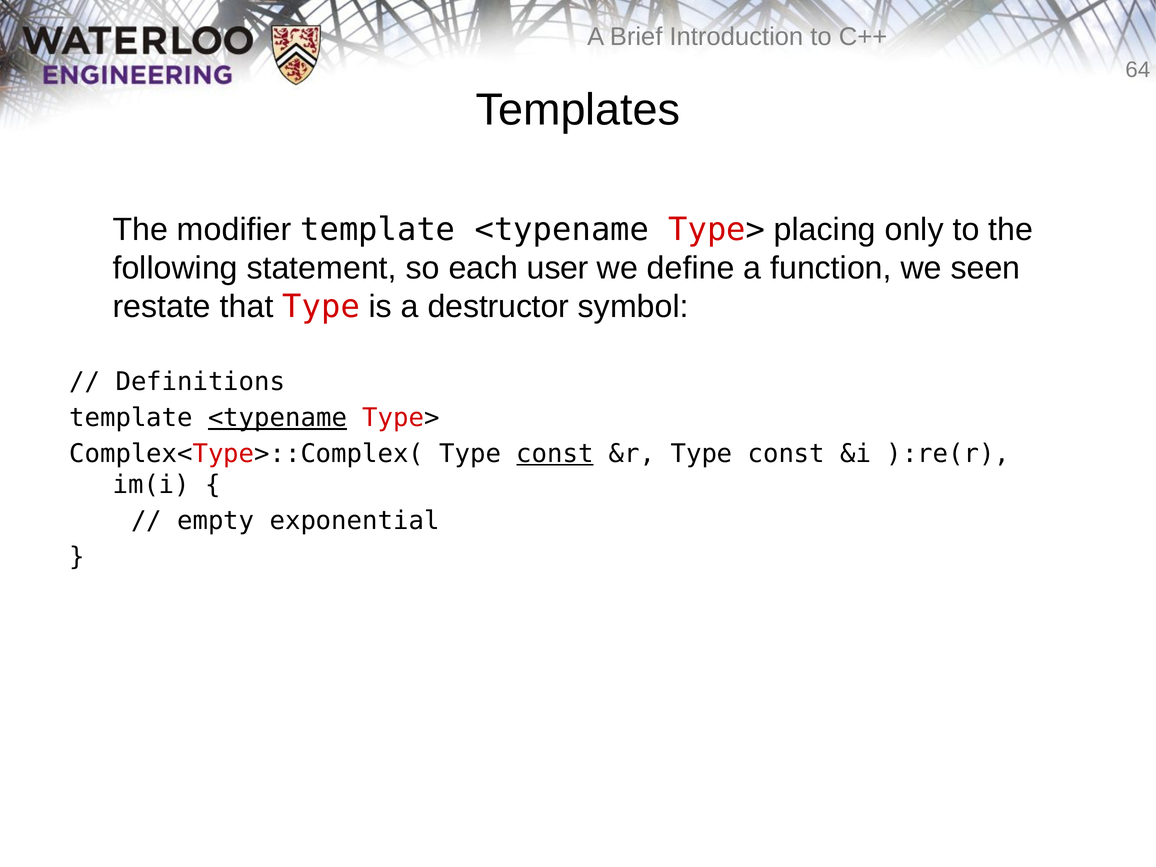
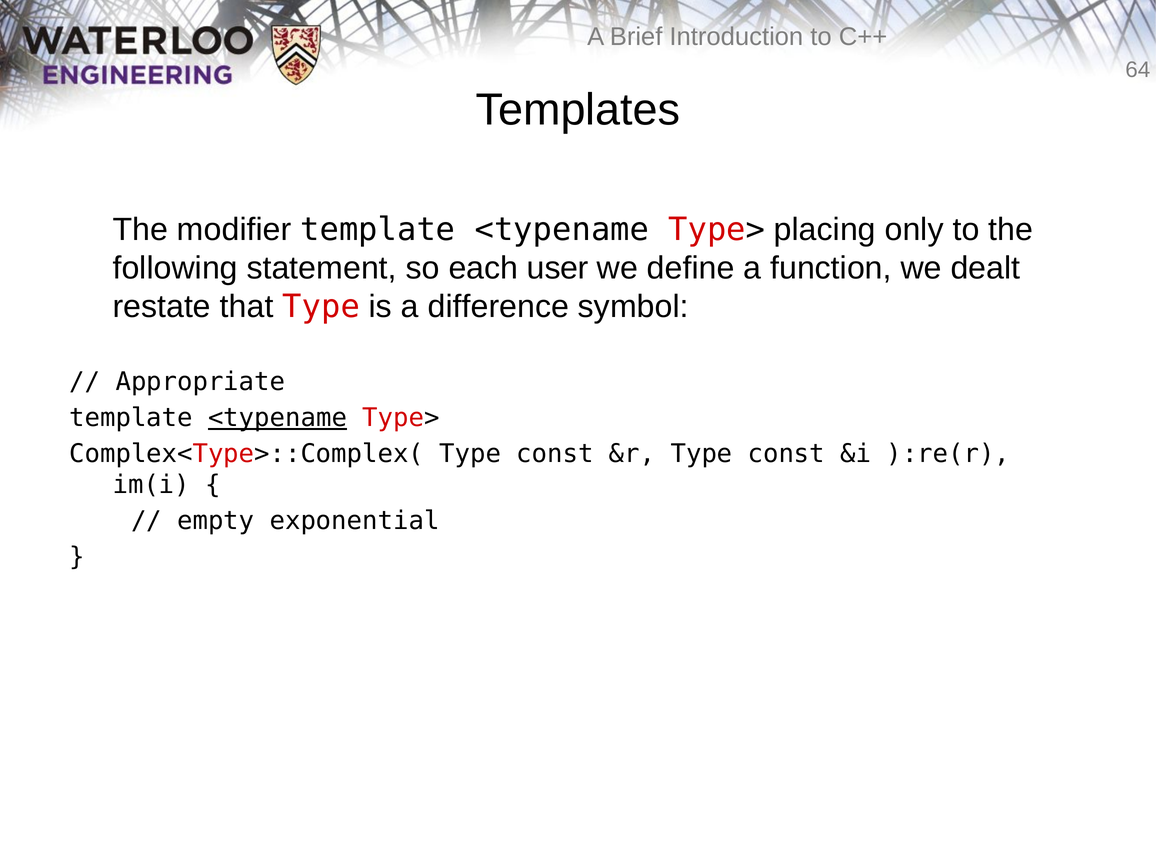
seen: seen -> dealt
destructor: destructor -> difference
Definitions: Definitions -> Appropriate
const at (555, 454) underline: present -> none
